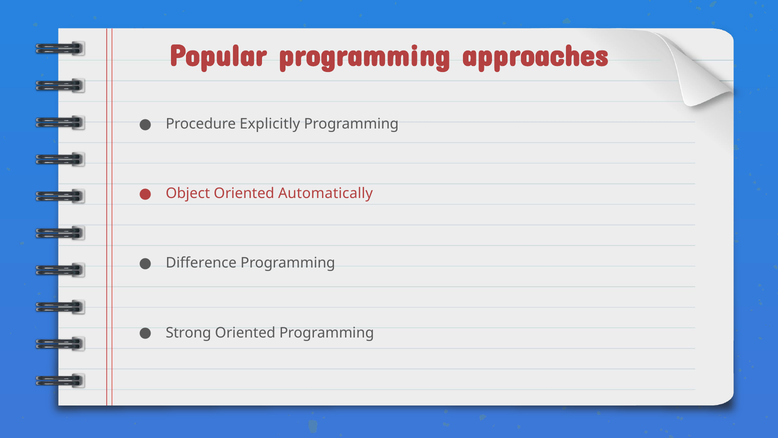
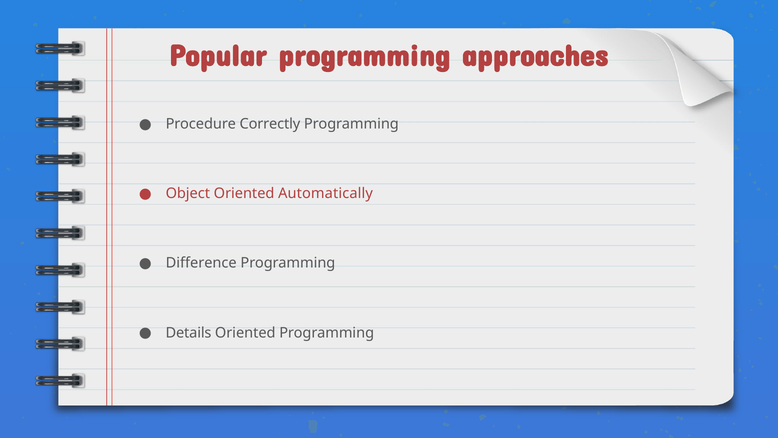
Explicitly: Explicitly -> Correctly
Strong: Strong -> Details
